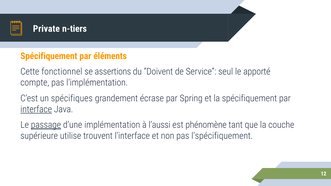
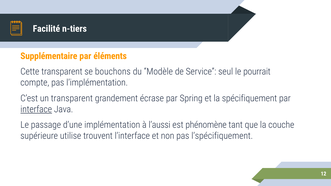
Private: Private -> Facilité
Spécifiquement at (49, 56): Spécifiquement -> Supplémentaire
Cette fonctionnel: fonctionnel -> transparent
assertions: assertions -> bouchons
Doivent: Doivent -> Modèle
apporté: apporté -> pourrait
un spécifiques: spécifiques -> transparent
passage underline: present -> none
